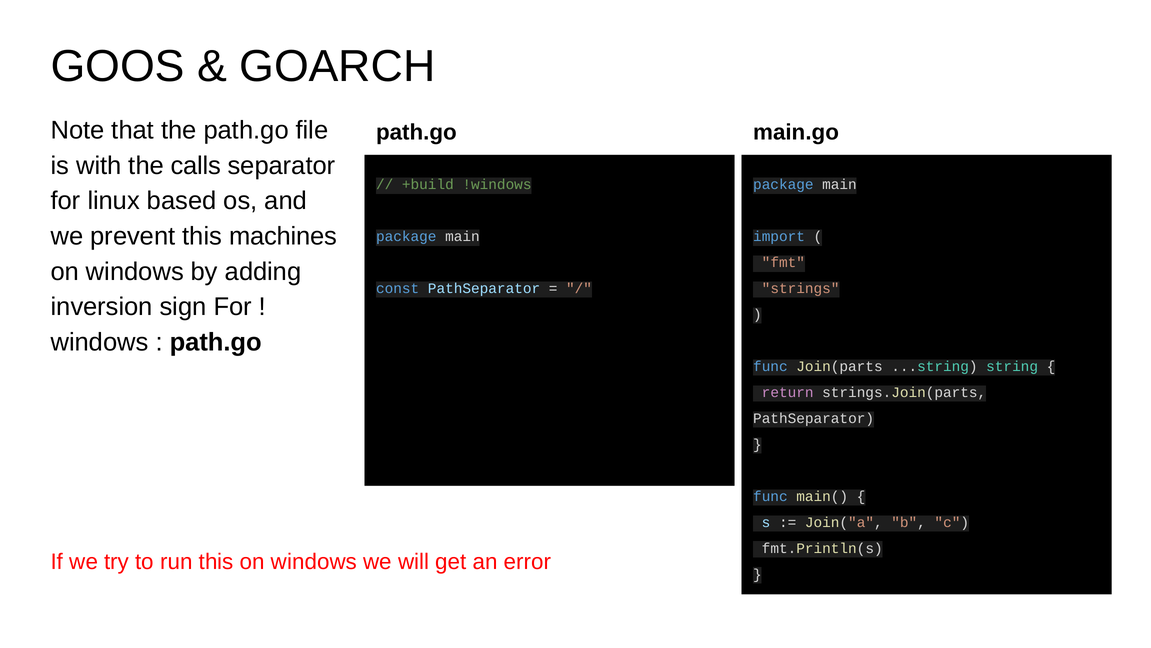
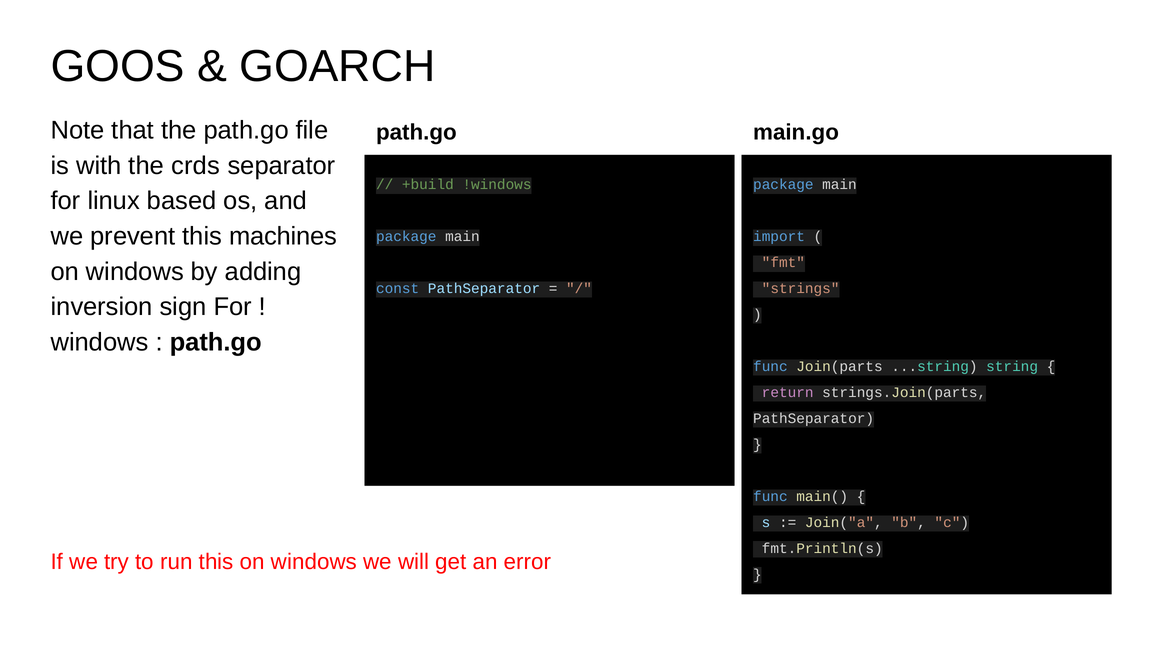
calls: calls -> crds
